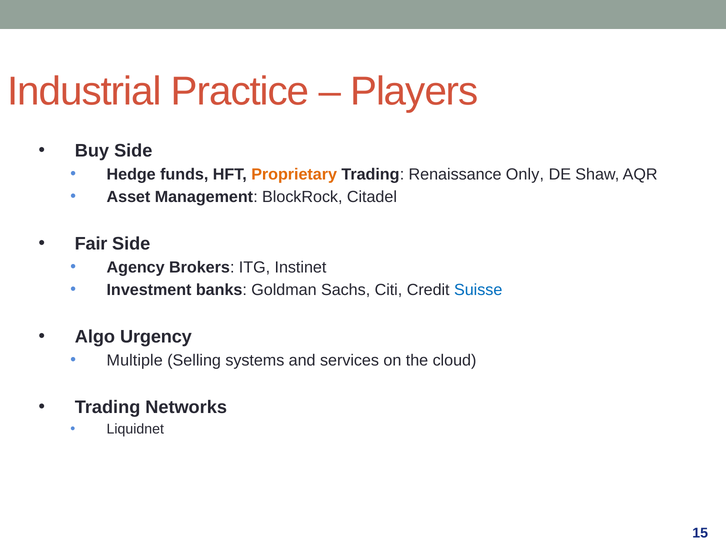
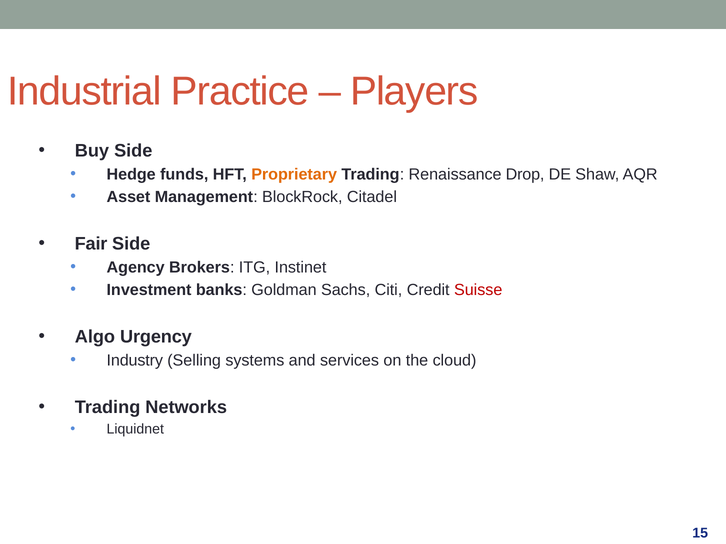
Only: Only -> Drop
Suisse colour: blue -> red
Multiple: Multiple -> Industry
